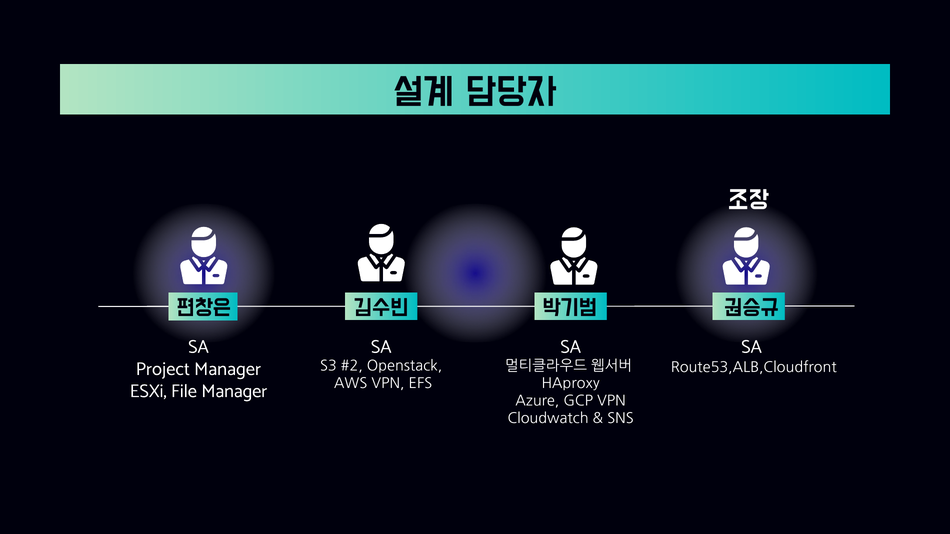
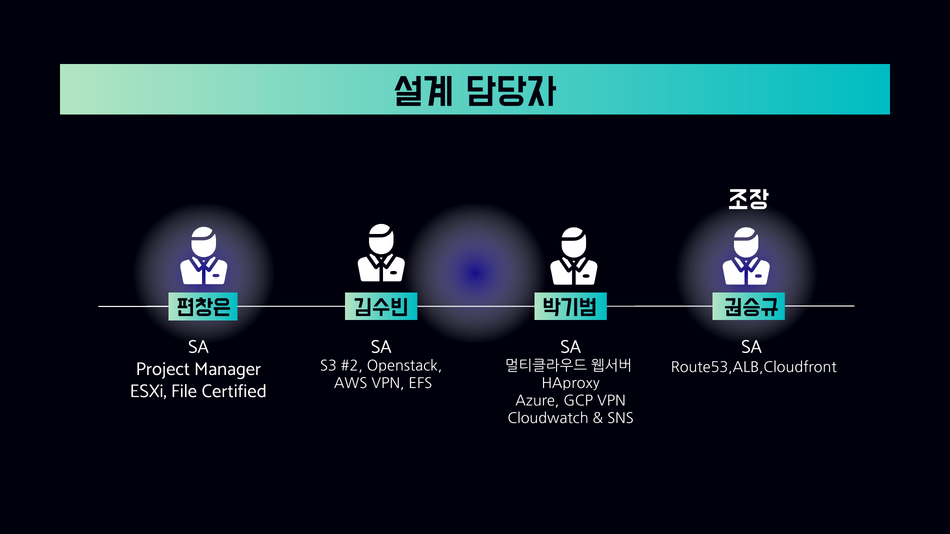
File Manager: Manager -> Certified
